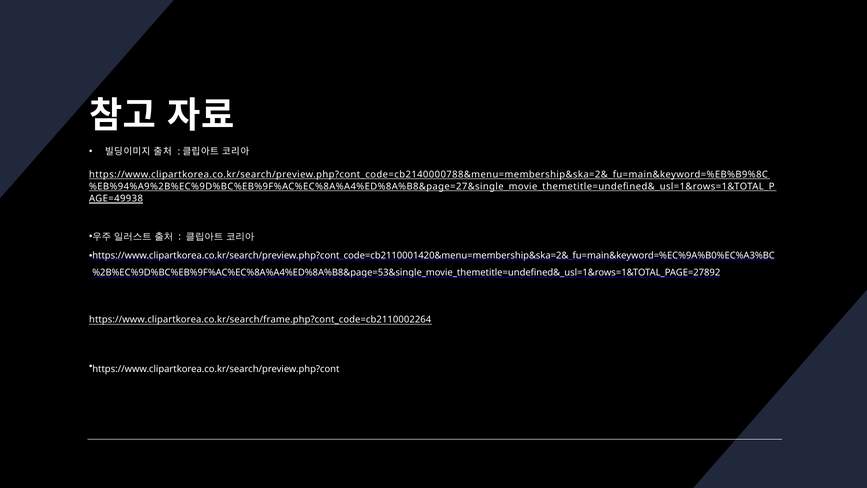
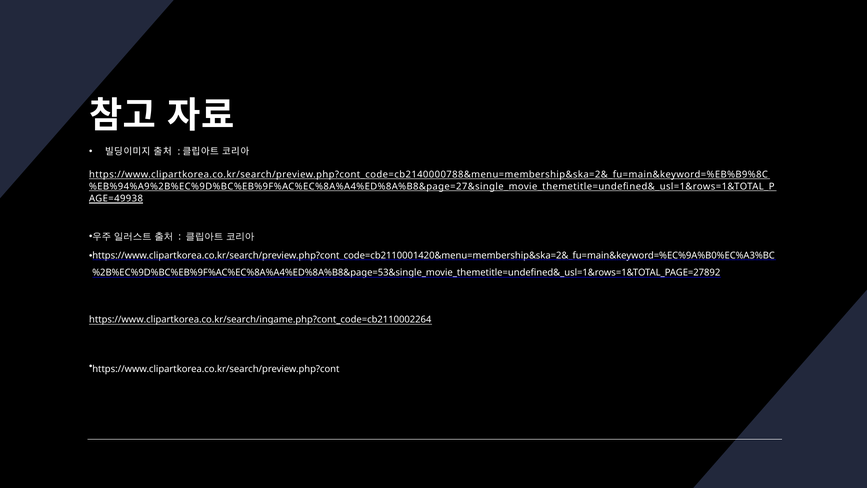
https://www.clipartkorea.co.kr/search/frame.php?cont_code=cb2110002264: https://www.clipartkorea.co.kr/search/frame.php?cont_code=cb2110002264 -> https://www.clipartkorea.co.kr/search/ingame.php?cont_code=cb2110002264
